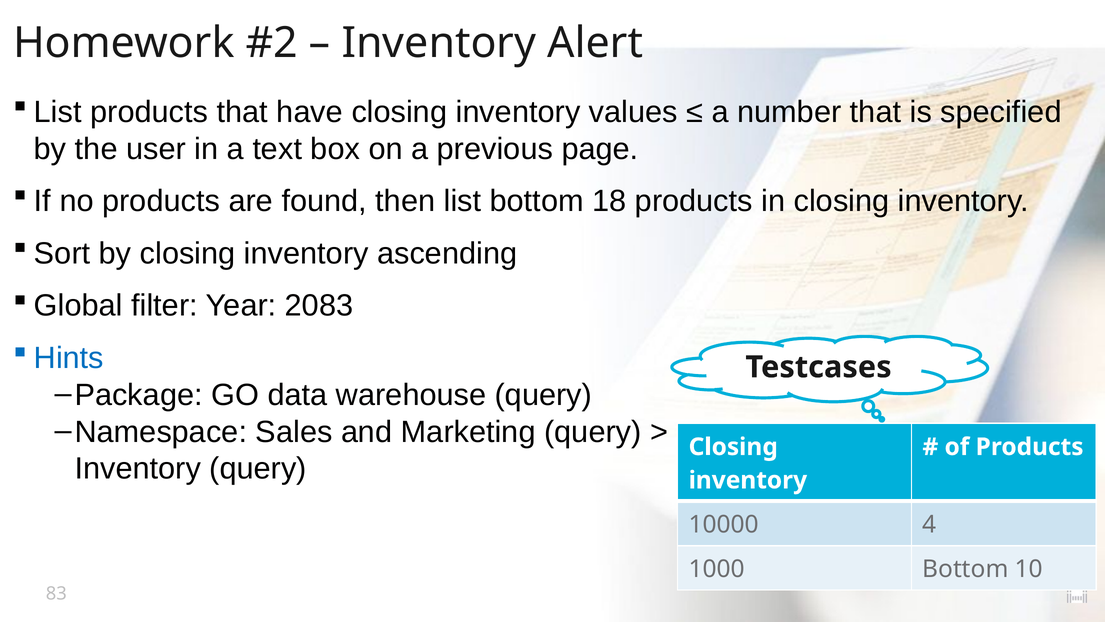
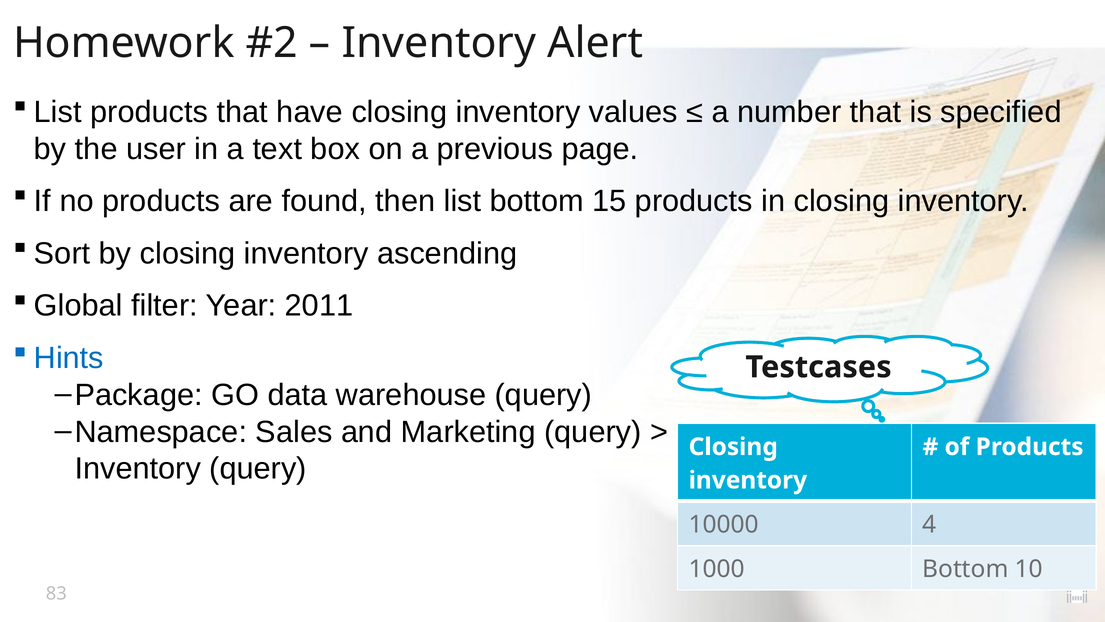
18: 18 -> 15
2083: 2083 -> 2011
